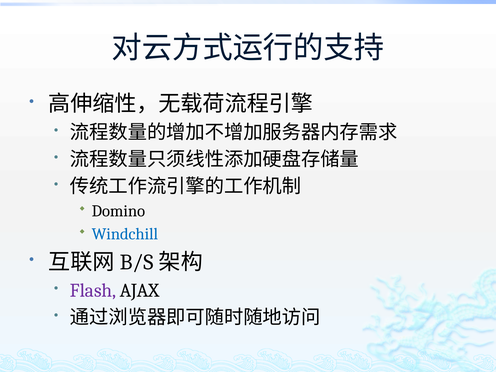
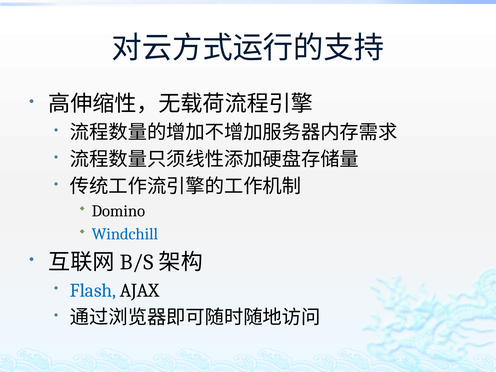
Flash colour: purple -> blue
